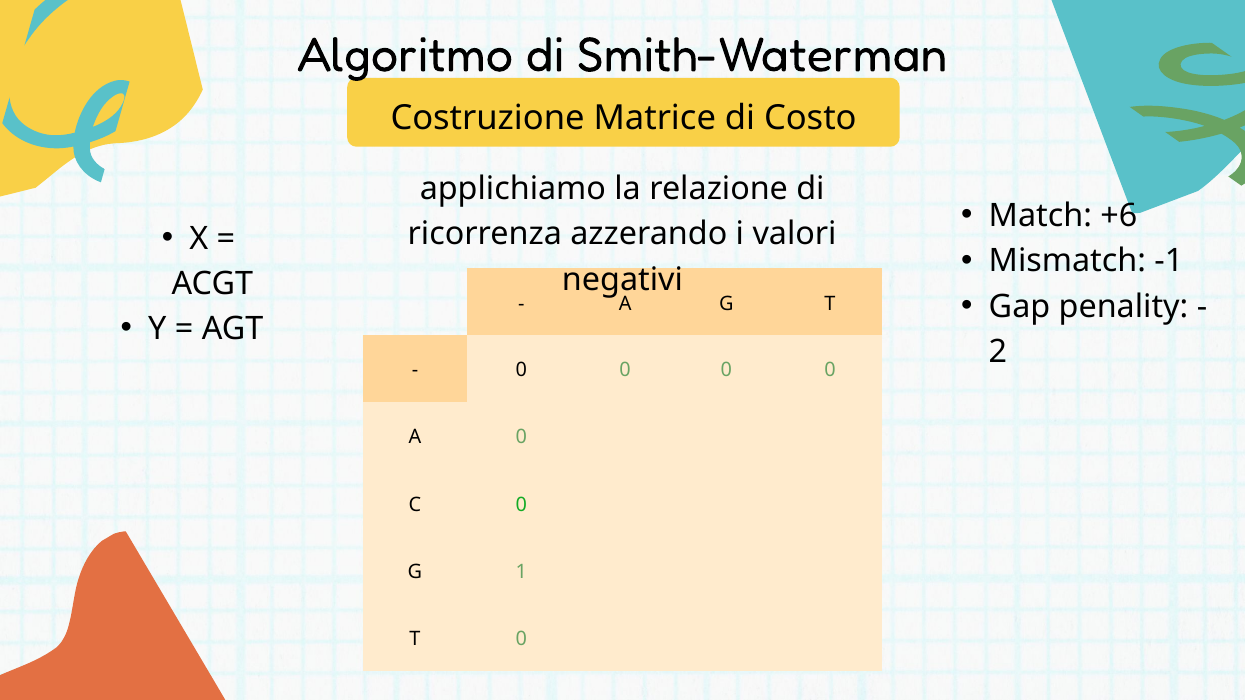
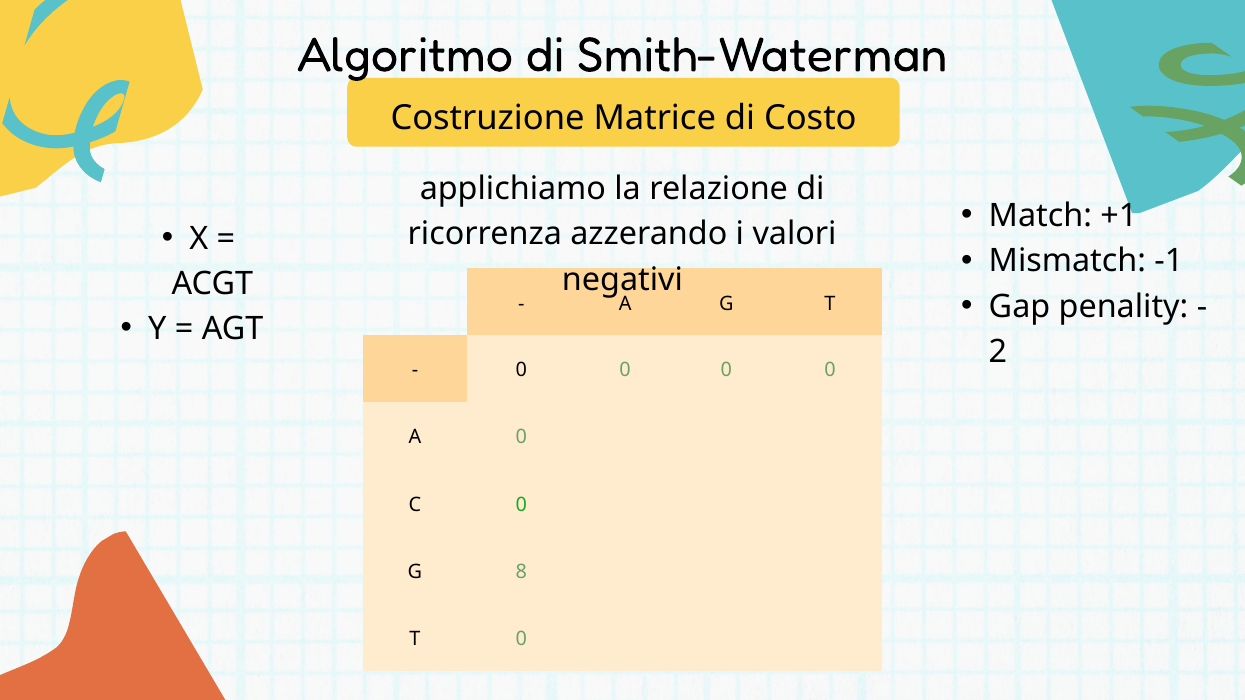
+6: +6 -> +1
1: 1 -> 8
